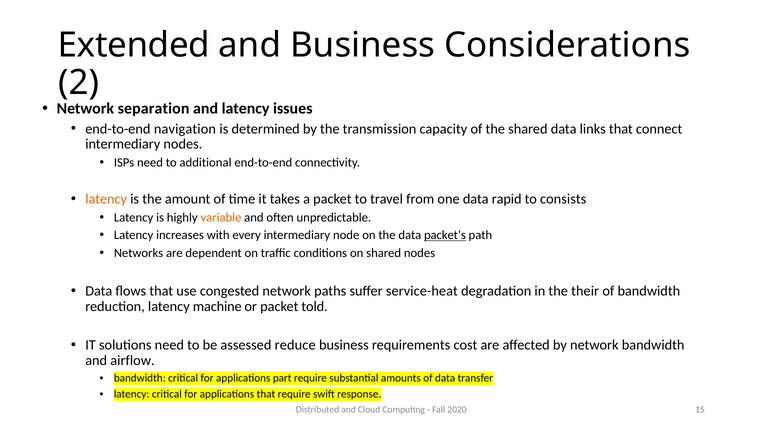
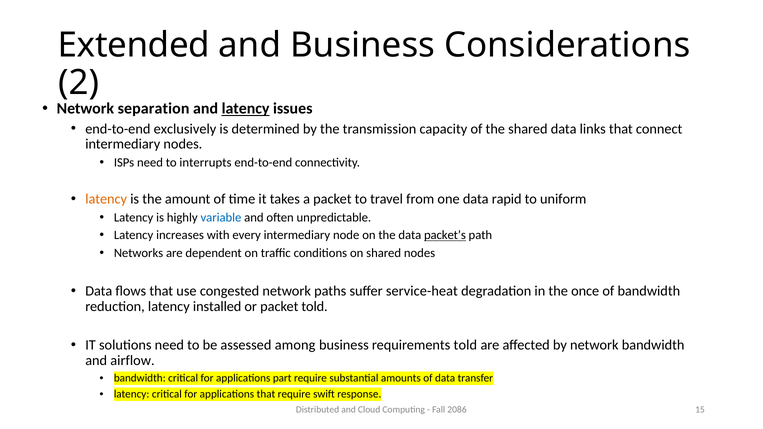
latency at (246, 109) underline: none -> present
navigation: navigation -> exclusively
additional: additional -> interrupts
consists: consists -> uniform
variable colour: orange -> blue
their: their -> once
machine: machine -> installed
reduce: reduce -> among
requirements cost: cost -> told
2020: 2020 -> 2086
